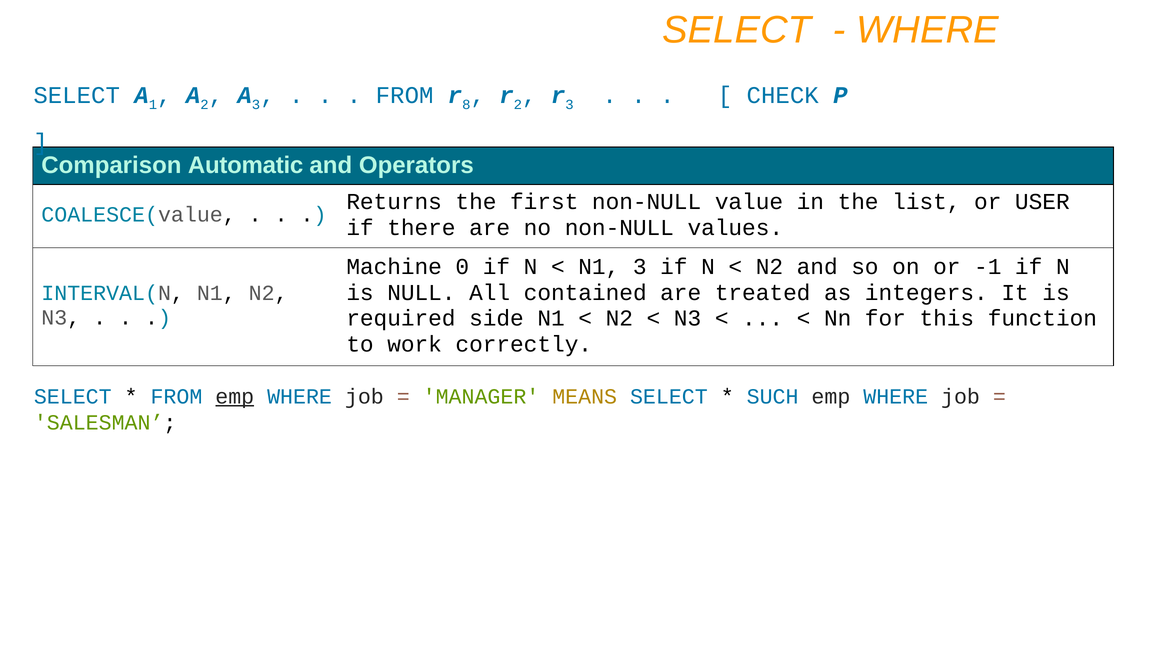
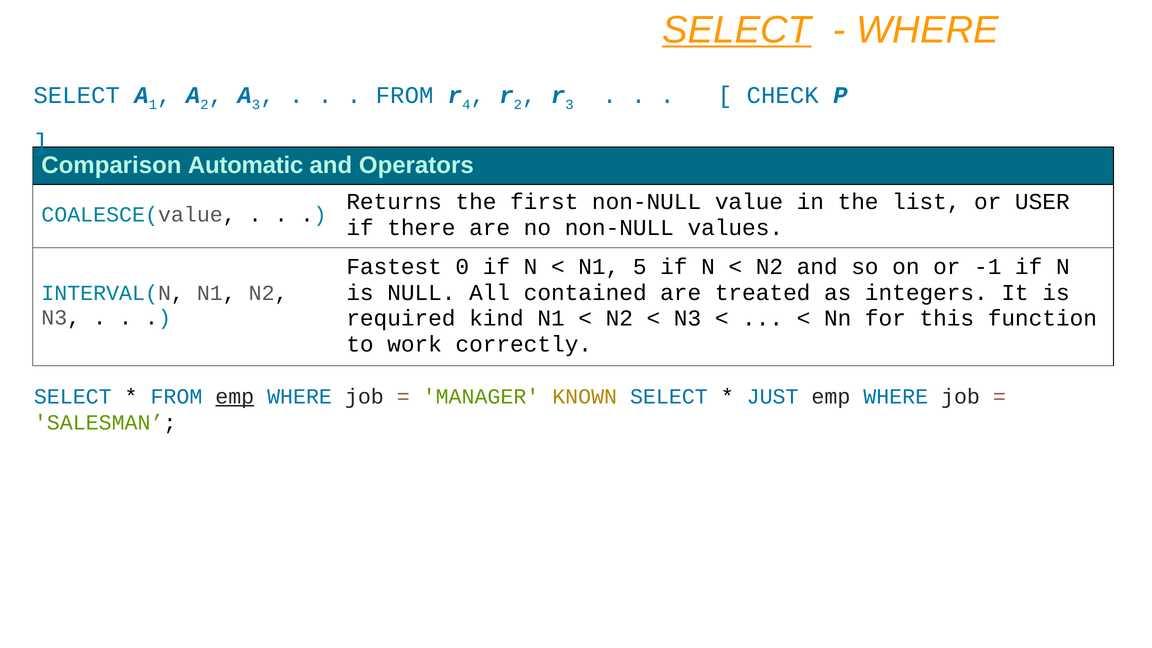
SELECT at (737, 30) underline: none -> present
8: 8 -> 4
Machine: Machine -> Fastest
N1 3: 3 -> 5
side: side -> kind
MEANS: MEANS -> KNOWN
SUCH: SUCH -> JUST
